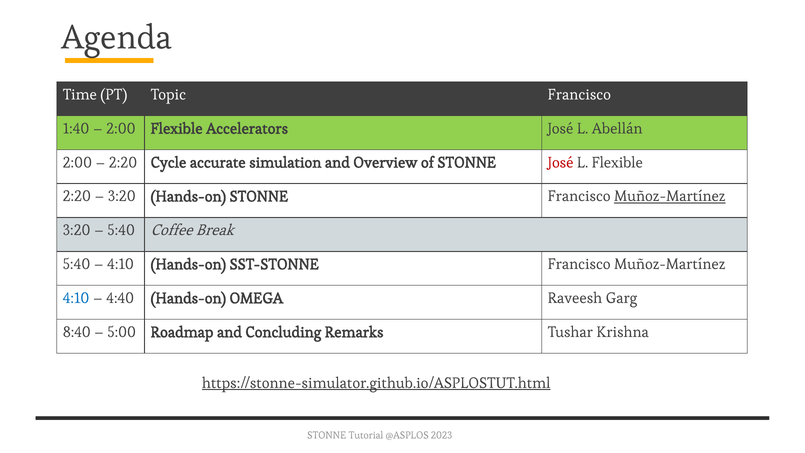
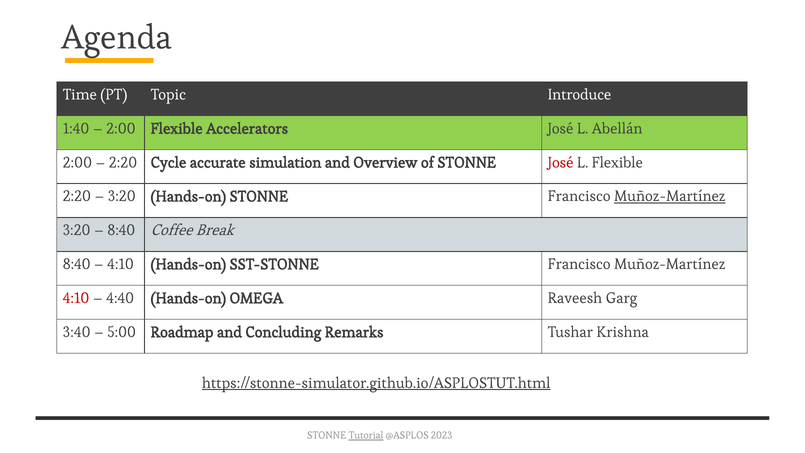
Topic Francisco: Francisco -> Introduce
5:40 at (121, 230): 5:40 -> 8:40
5:40 at (77, 264): 5:40 -> 8:40
4:10 at (76, 298) colour: blue -> red
8:40: 8:40 -> 3:40
Tutorial underline: none -> present
